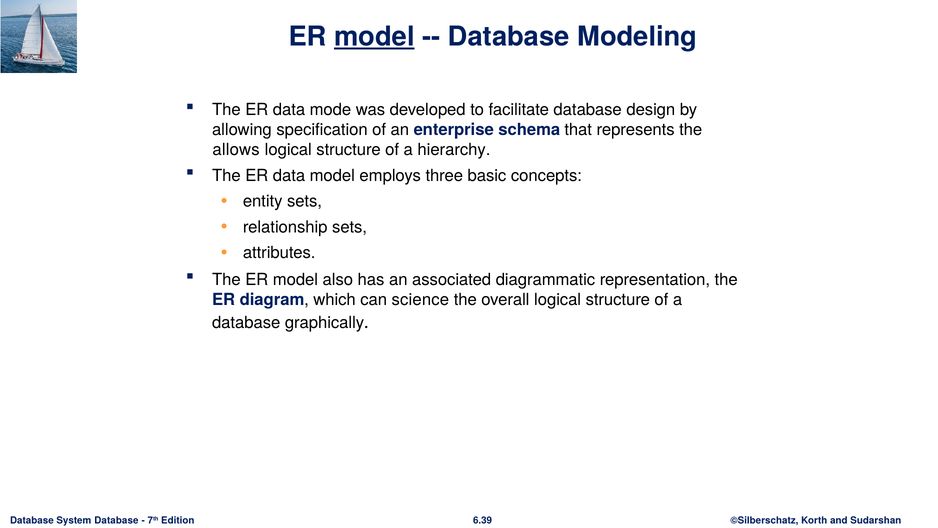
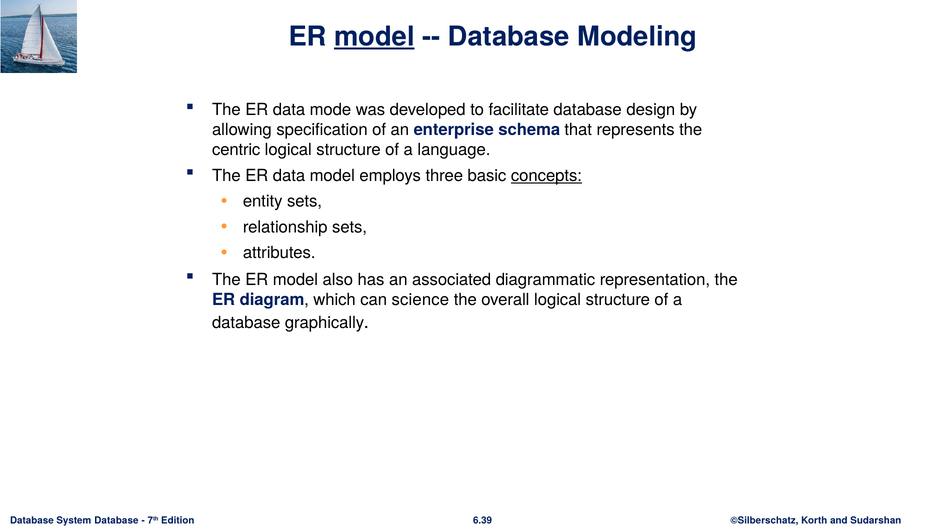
allows: allows -> centric
hierarchy: hierarchy -> language
concepts underline: none -> present
